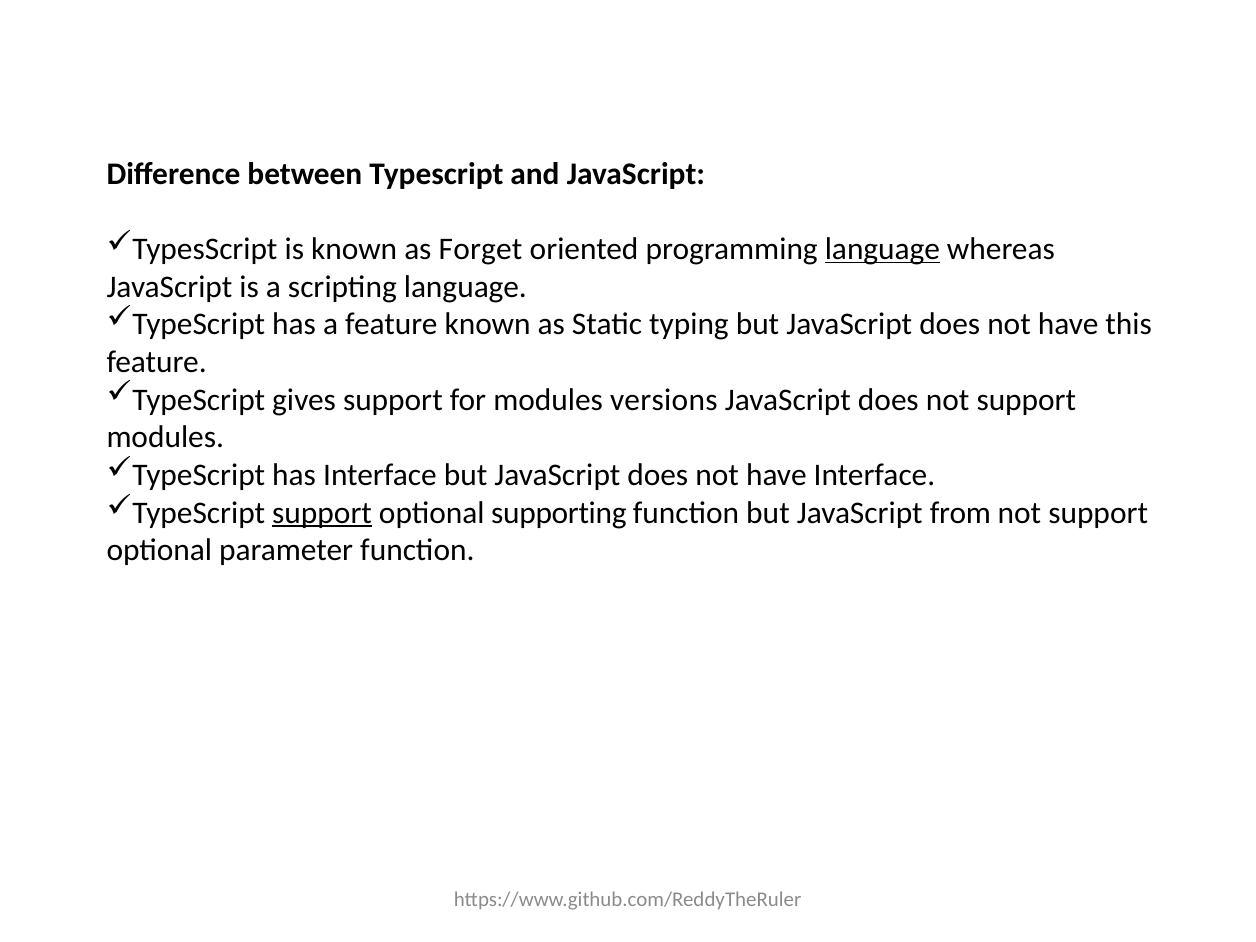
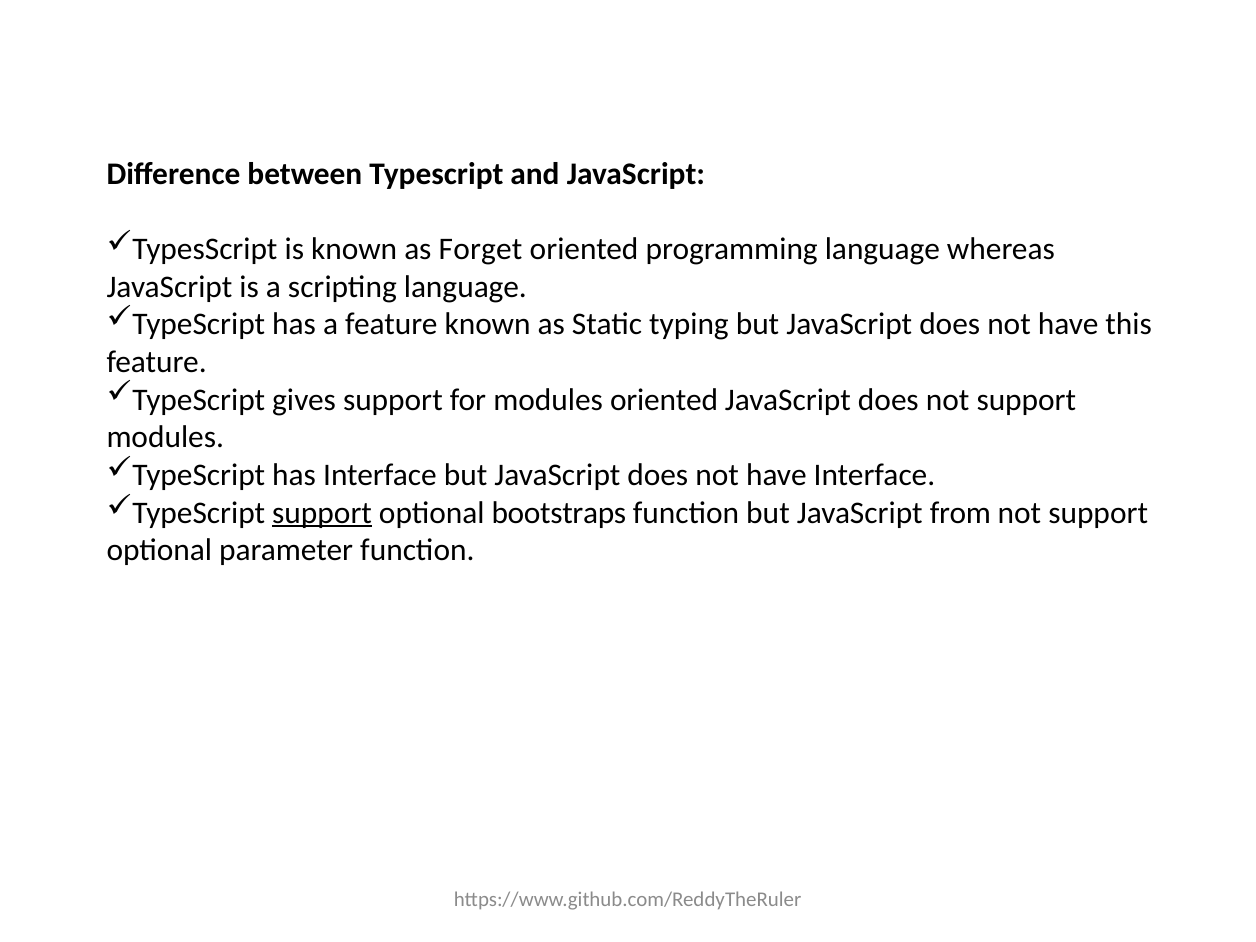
language at (882, 249) underline: present -> none
modules versions: versions -> oriented
supporting: supporting -> bootstraps
